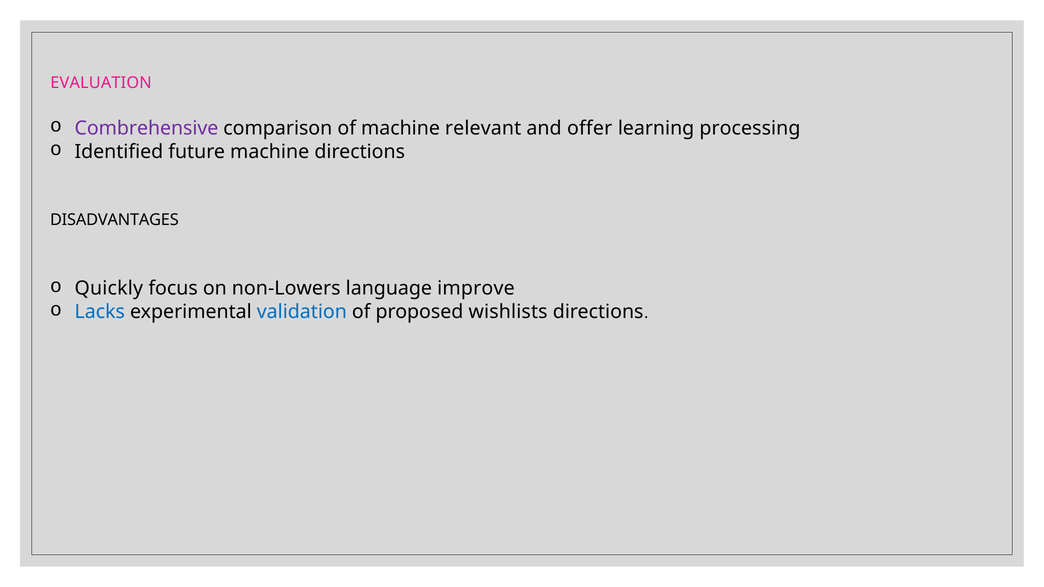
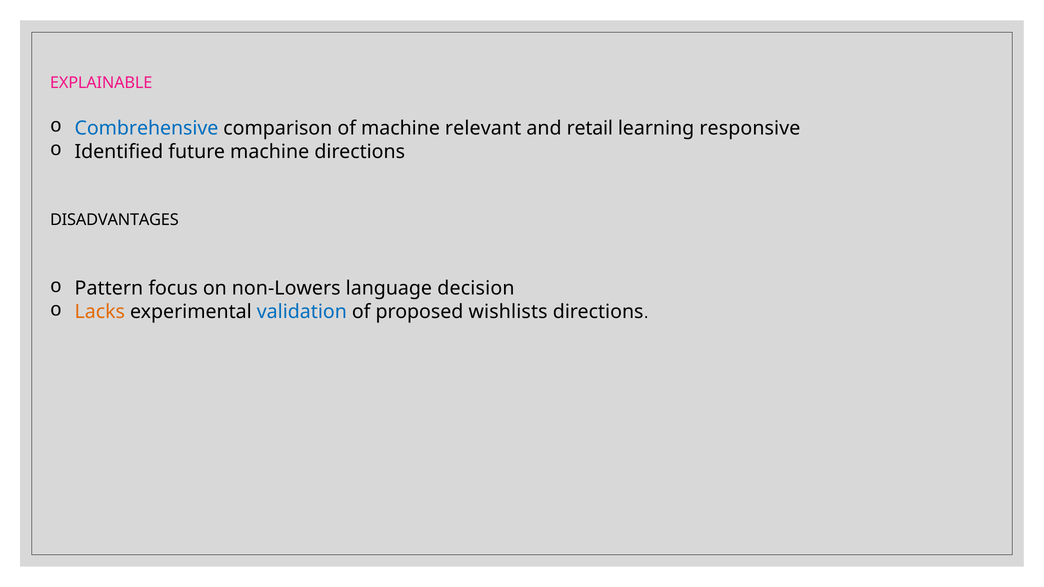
EVALUATION: EVALUATION -> EXPLAINABLE
Combrehensive colour: purple -> blue
offer: offer -> retail
processing: processing -> responsive
Quickly: Quickly -> Pattern
improve: improve -> decision
Lacks colour: blue -> orange
